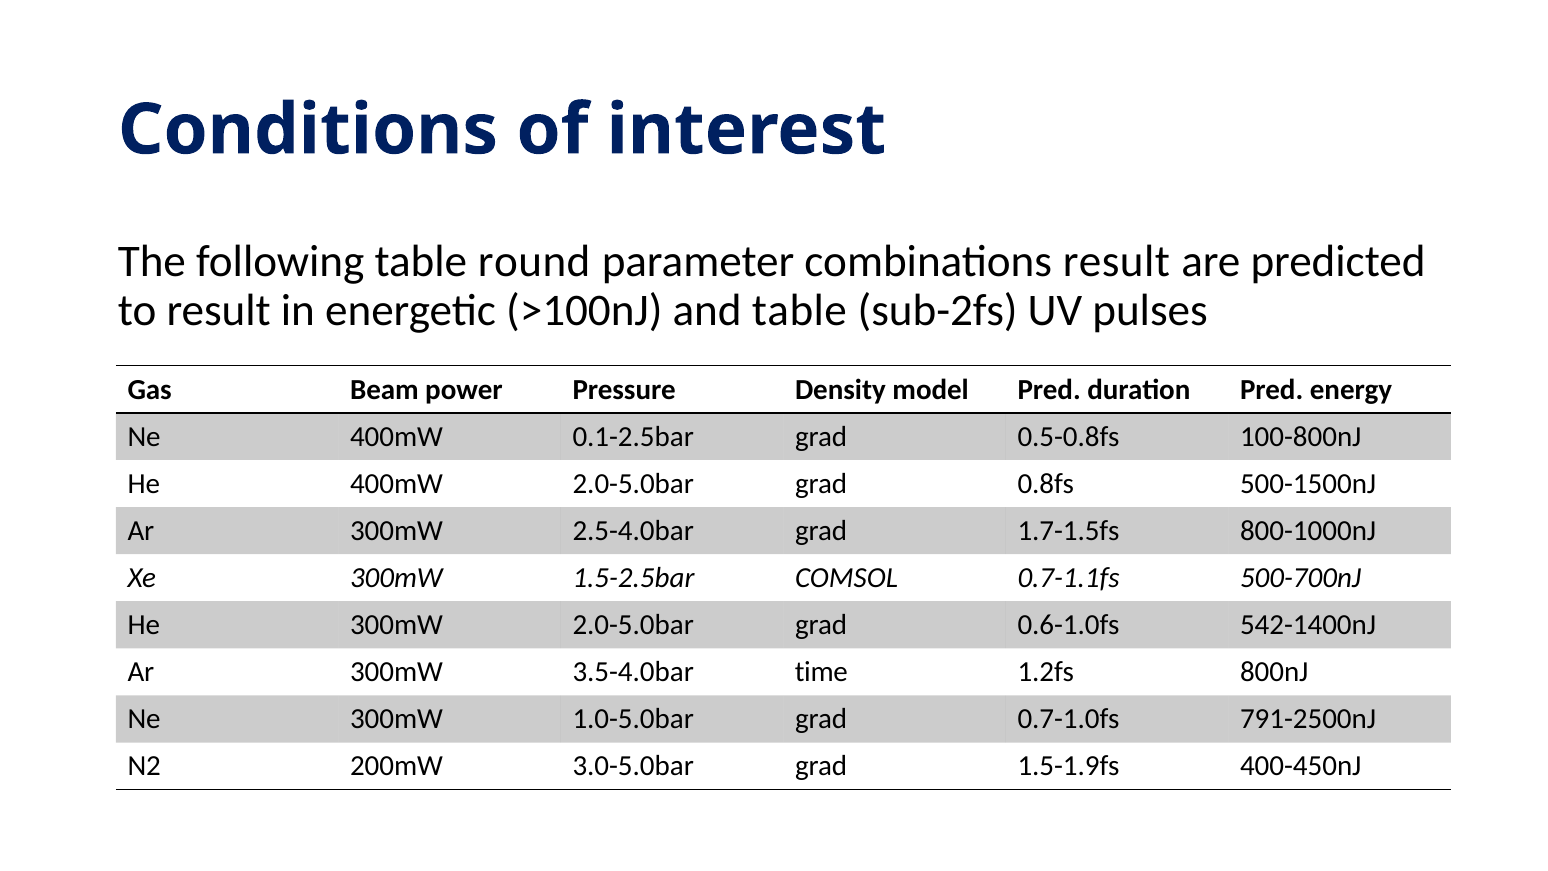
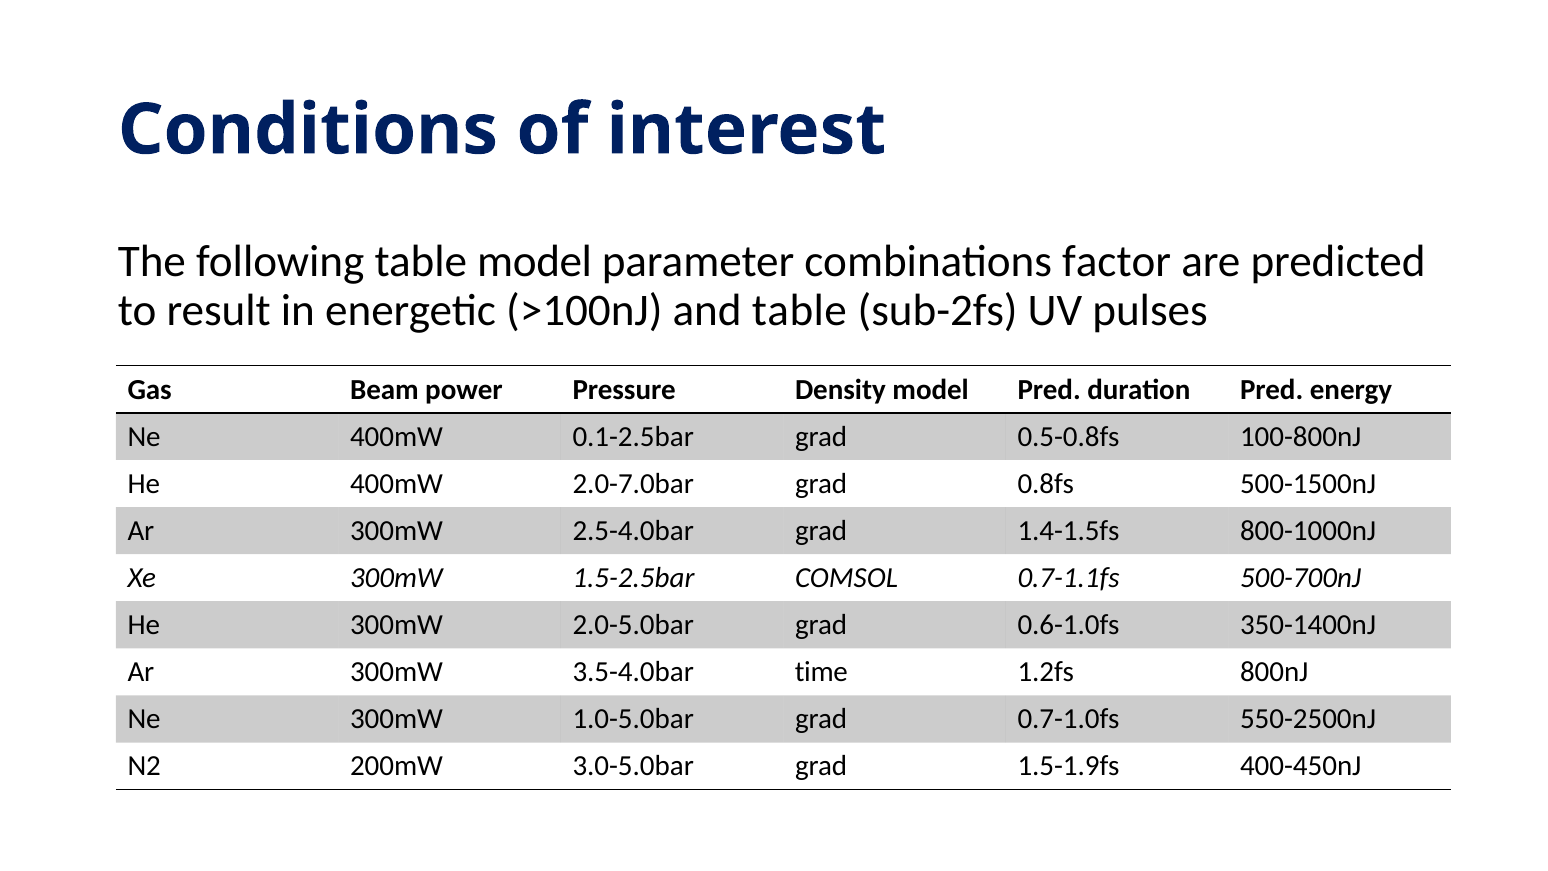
table round: round -> model
combinations result: result -> factor
400mW 2.0-5.0bar: 2.0-5.0bar -> 2.0-7.0bar
1.7-1.5fs: 1.7-1.5fs -> 1.4-1.5fs
542-1400nJ: 542-1400nJ -> 350-1400nJ
791-2500nJ: 791-2500nJ -> 550-2500nJ
